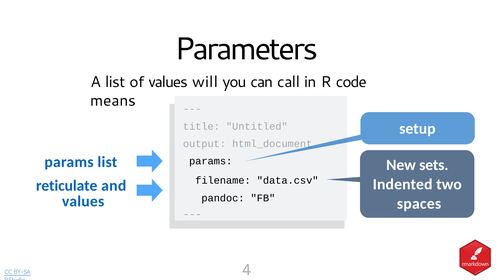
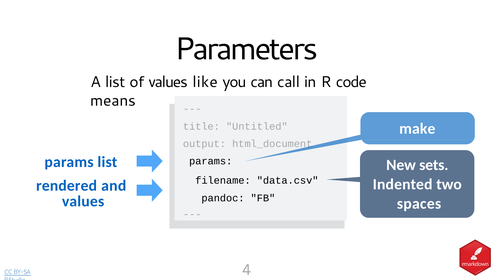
will: will -> like
setup: setup -> make
reticulate: reticulate -> rendered
